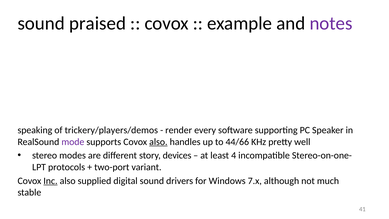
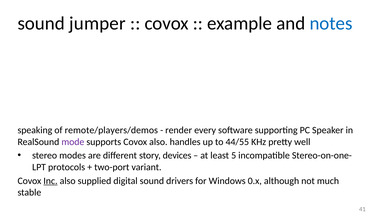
praised: praised -> jumper
notes colour: purple -> blue
trickery/players/demos: trickery/players/demos -> remote/players/demos
also at (158, 142) underline: present -> none
44/66: 44/66 -> 44/55
4: 4 -> 5
7.x: 7.x -> 0.x
